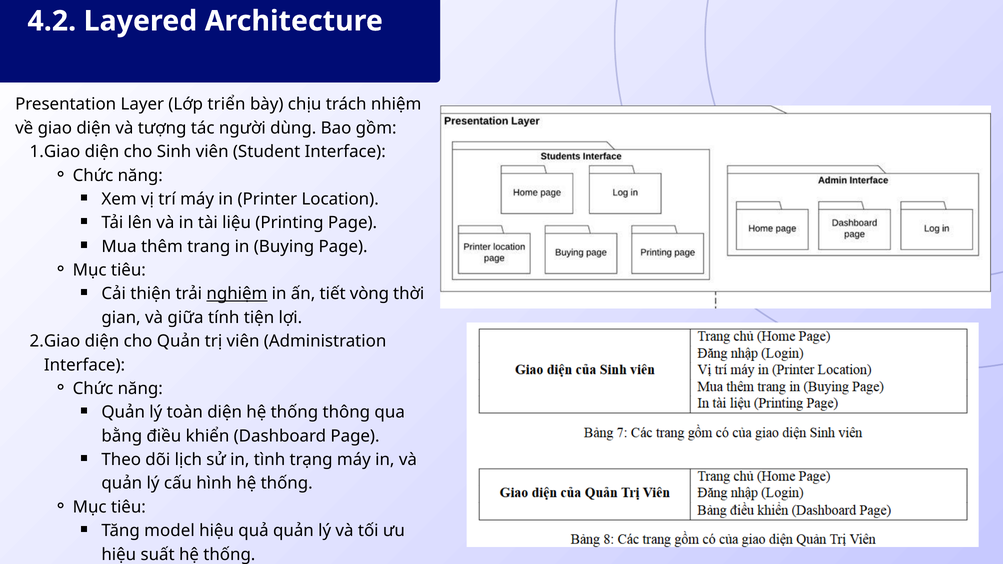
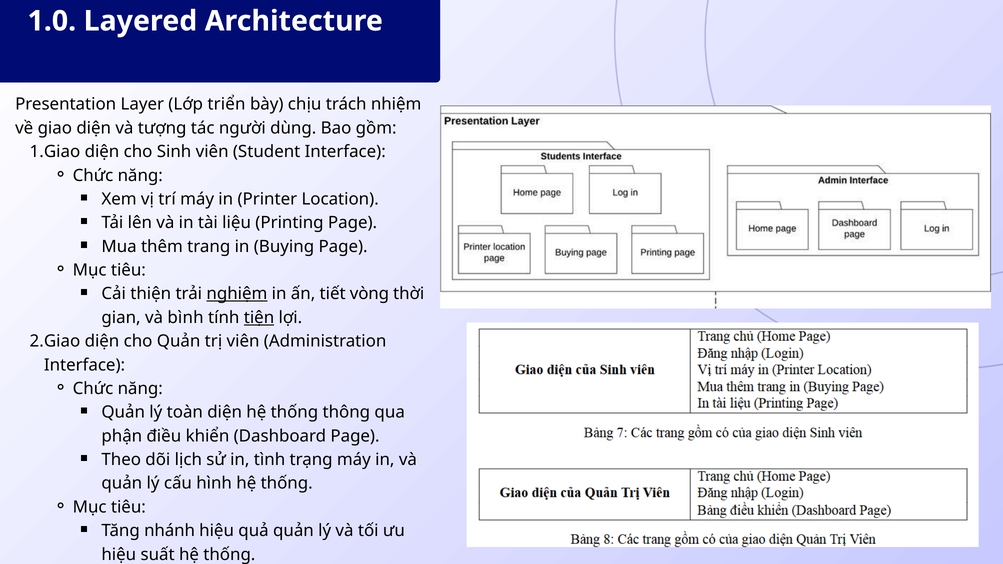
4.2: 4.2 -> 1.0
giữa: giữa -> bình
tiện underline: none -> present
bằng: bằng -> phận
model: model -> nhánh
